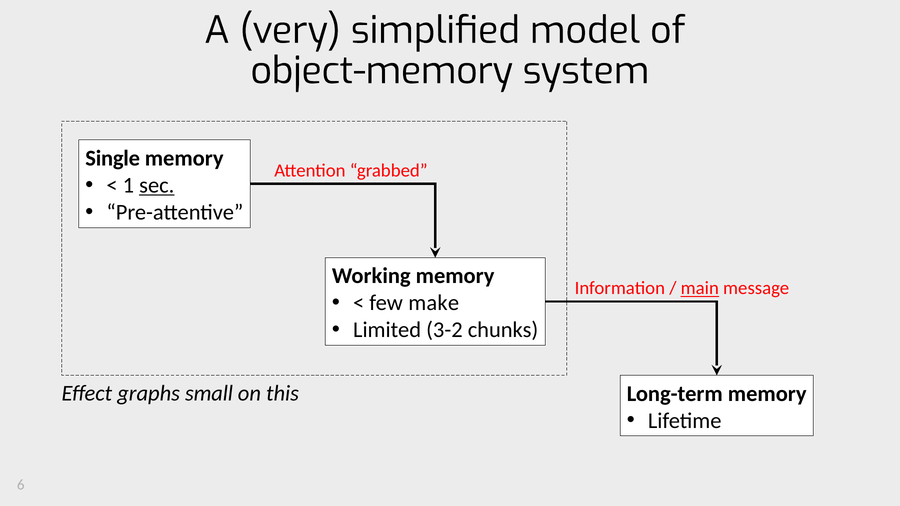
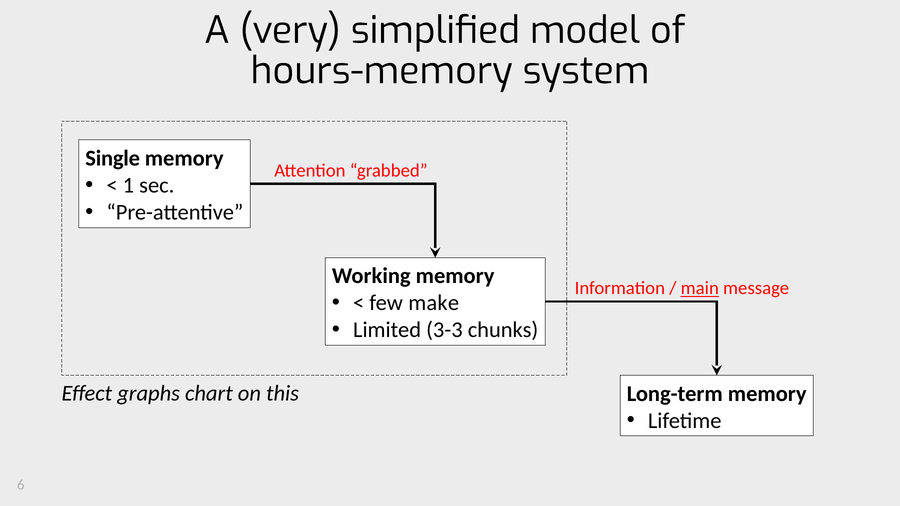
object-memory: object-memory -> hours-memory
sec underline: present -> none
3-2: 3-2 -> 3-3
small: small -> chart
